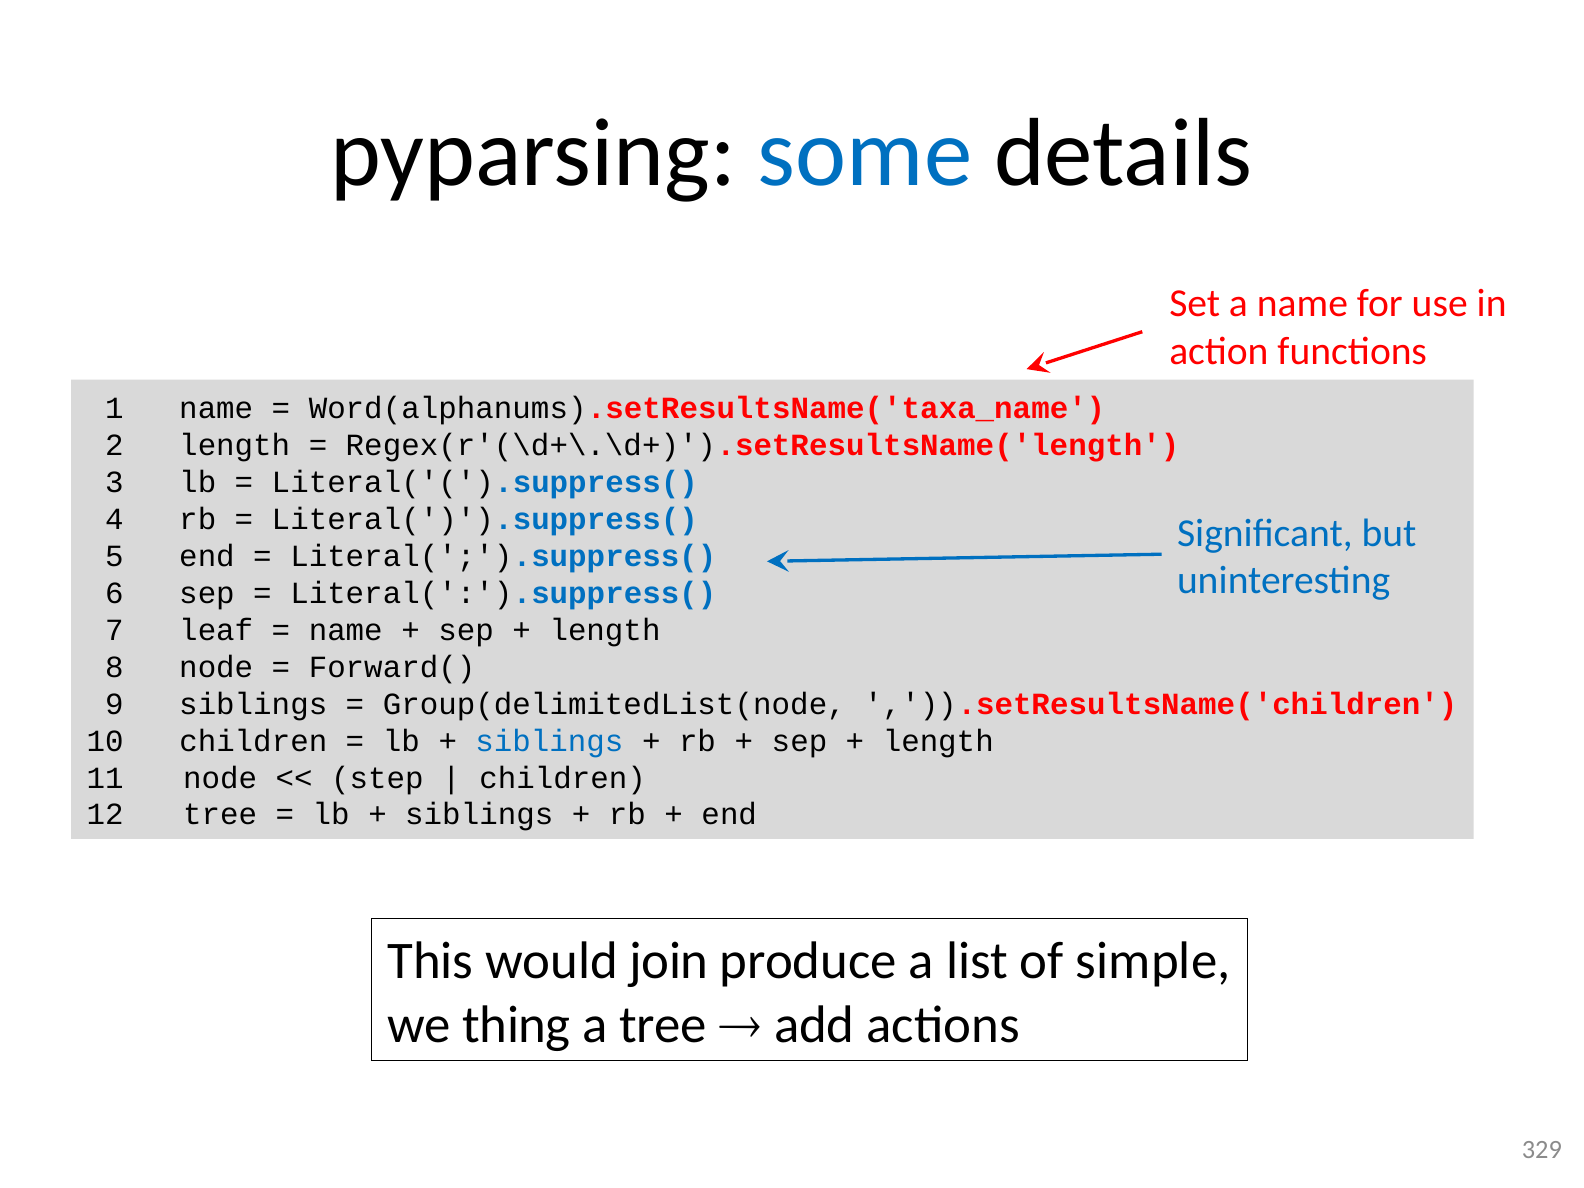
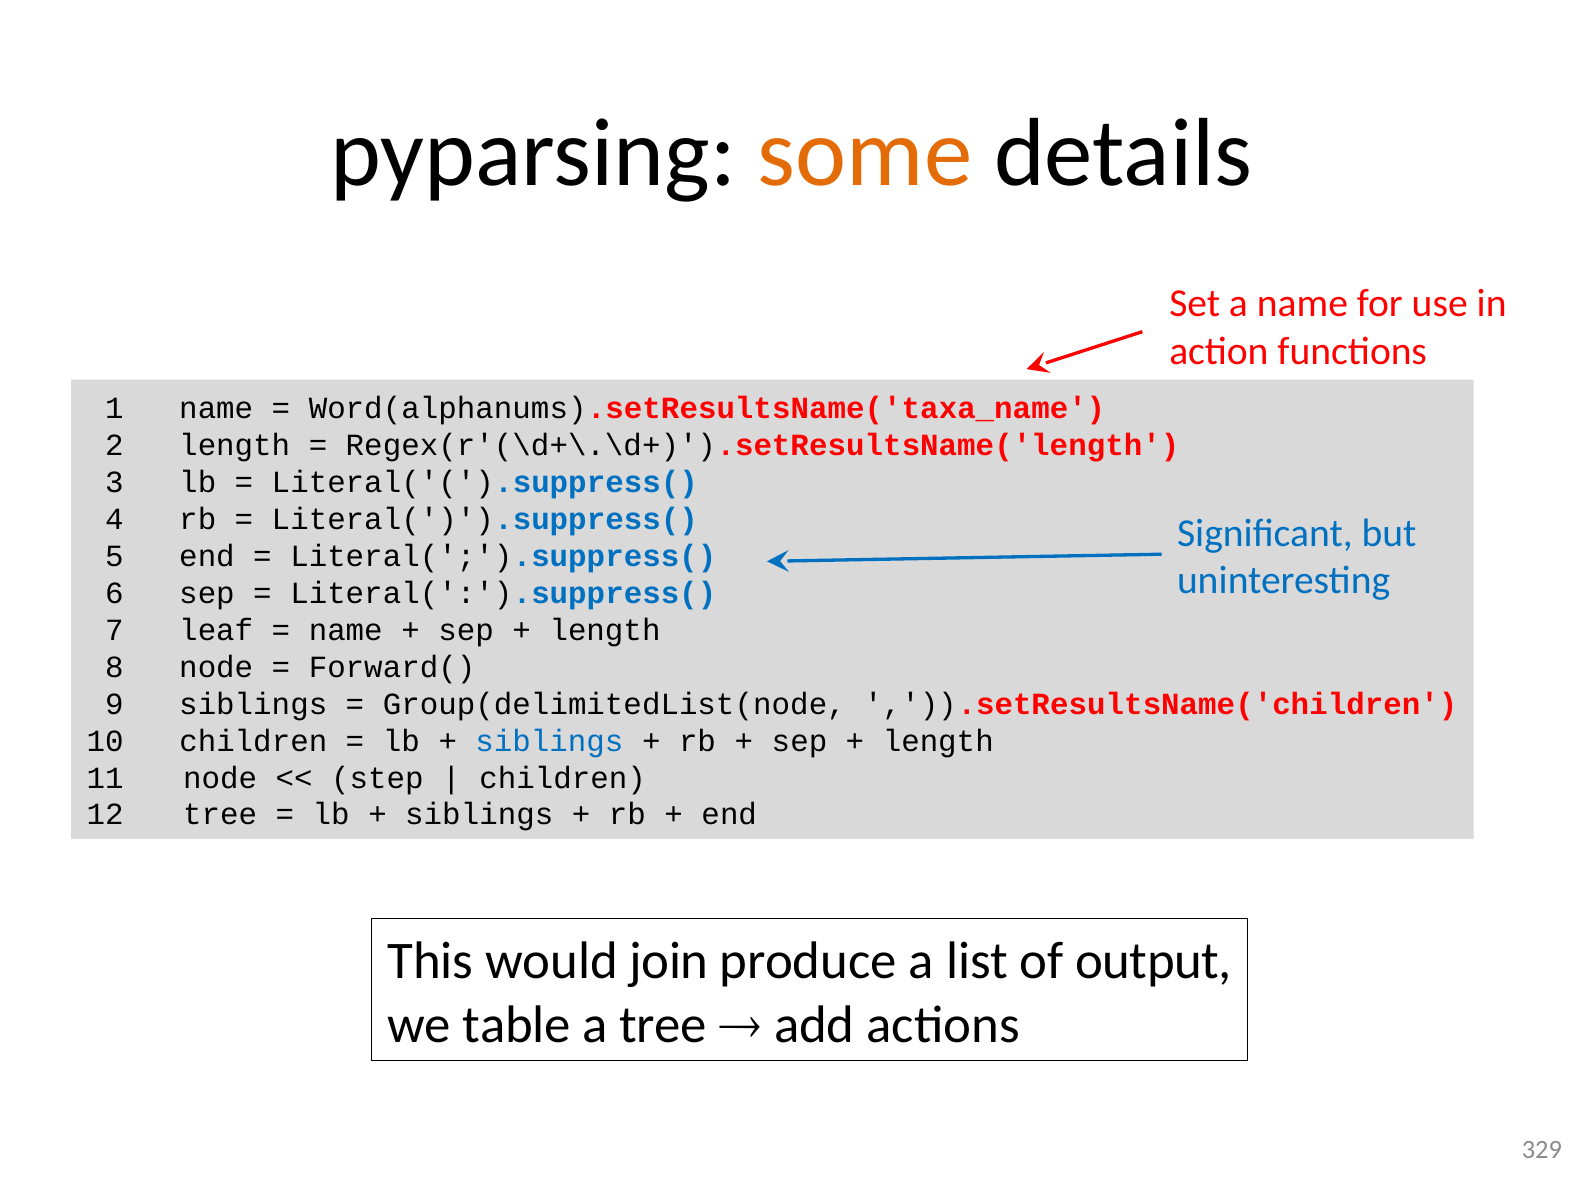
some colour: blue -> orange
simple: simple -> output
thing: thing -> table
